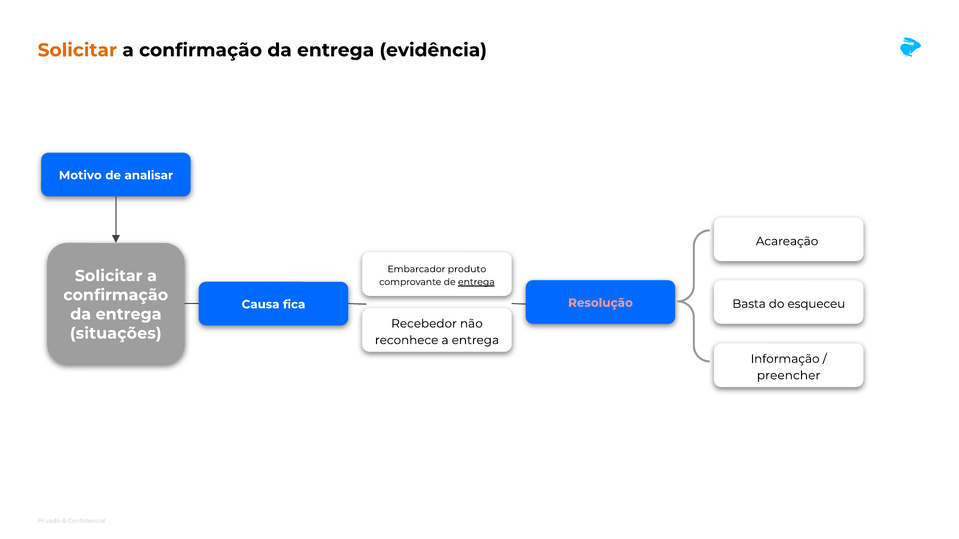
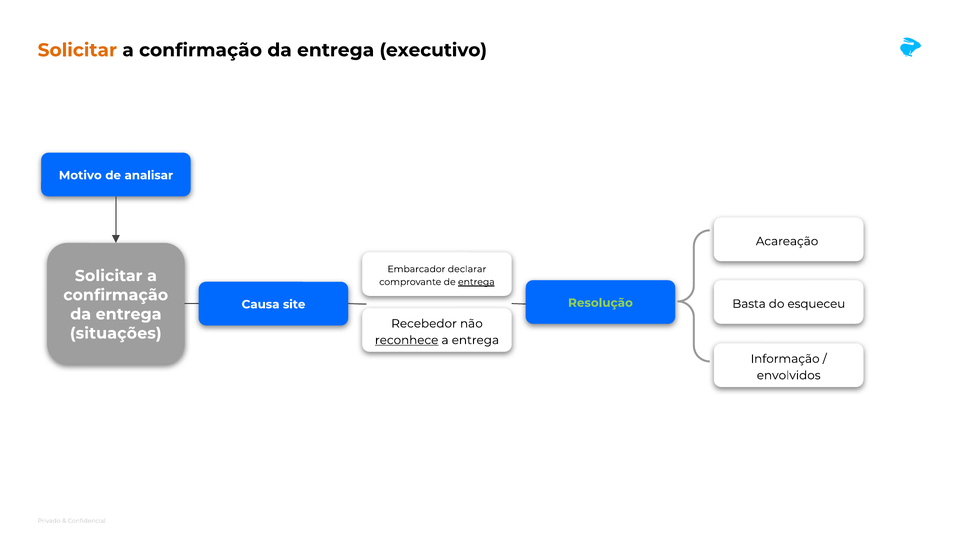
evidência: evidência -> executivo
produto: produto -> declarar
Resolução colour: pink -> light green
fica: fica -> site
reconhece underline: none -> present
preencher: preencher -> envolvidos
